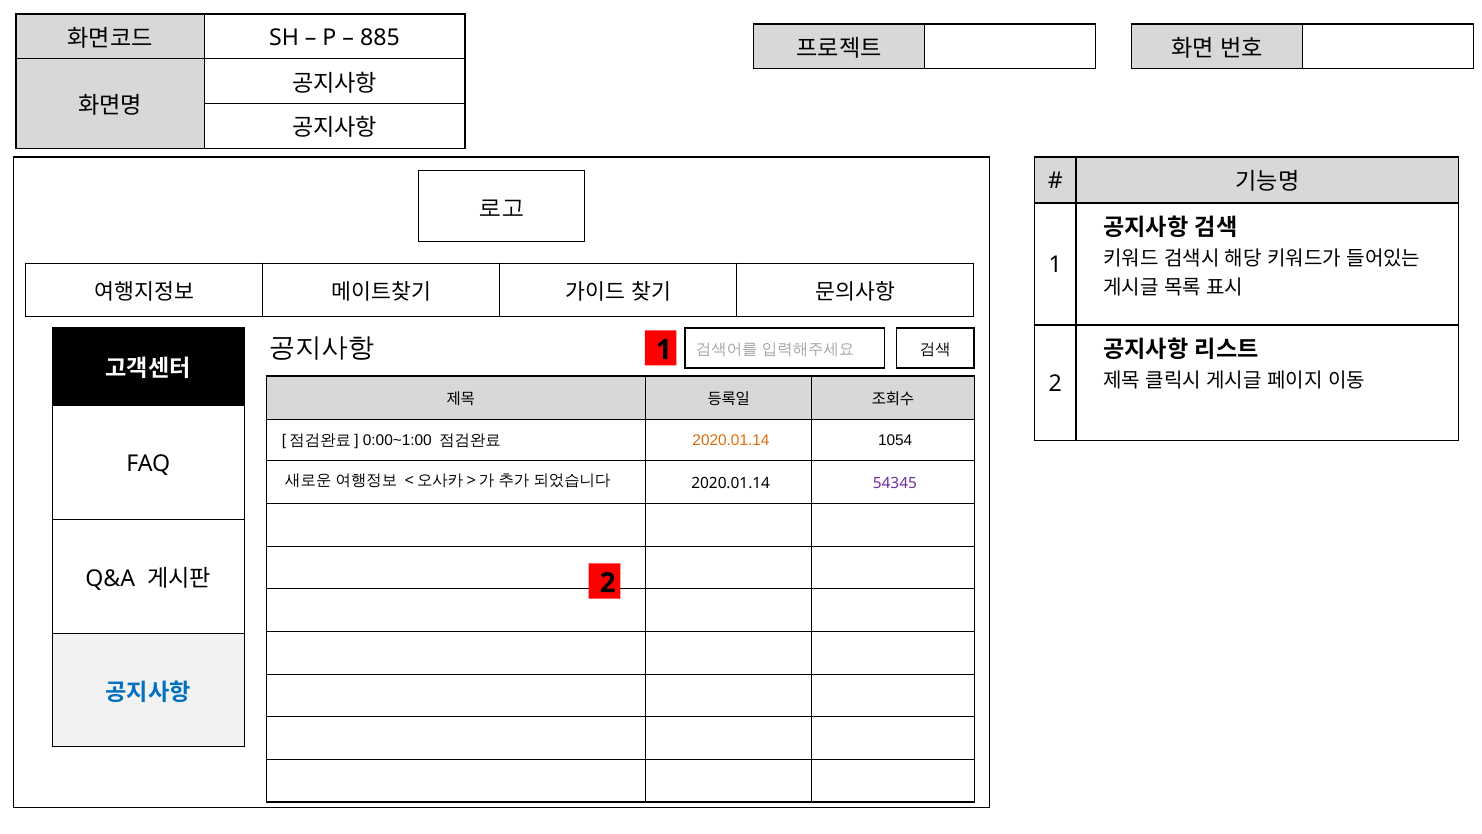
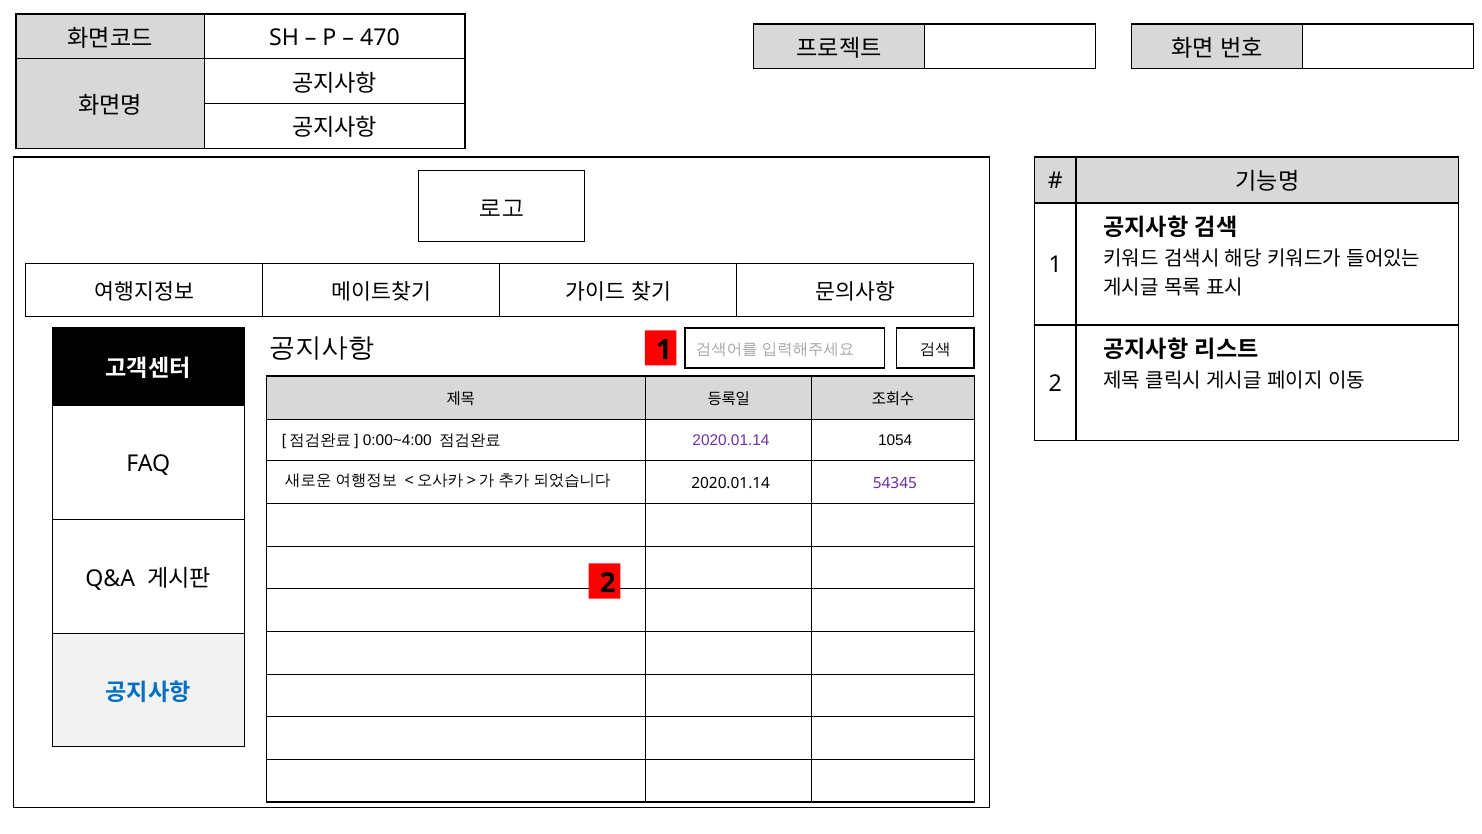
885: 885 -> 470
0:00~1:00: 0:00~1:00 -> 0:00~4:00
2020.01.14 at (731, 440) colour: orange -> purple
